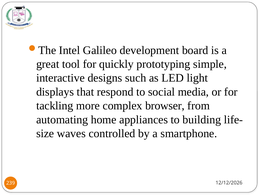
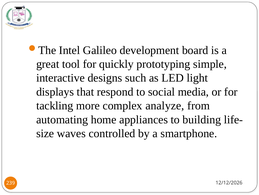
browser: browser -> analyze
